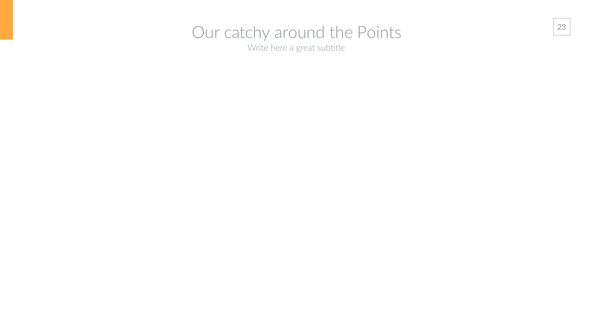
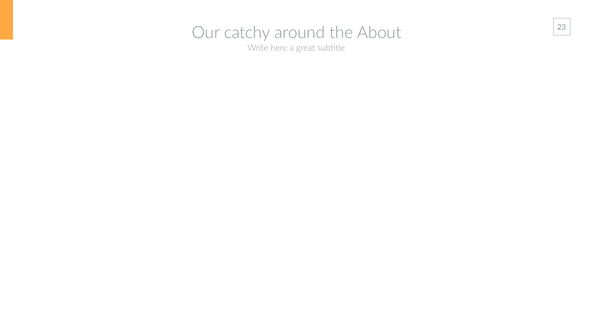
Points: Points -> About
